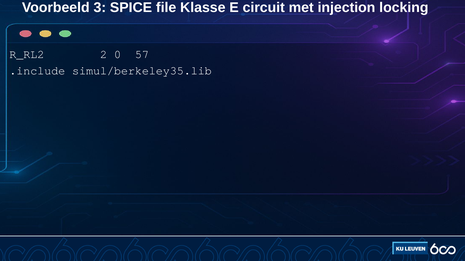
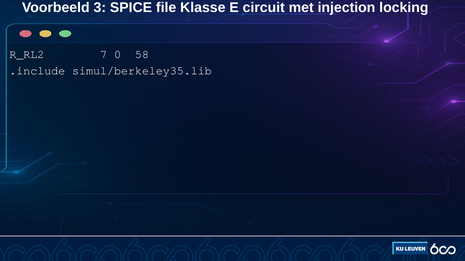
2: 2 -> 7
57: 57 -> 58
